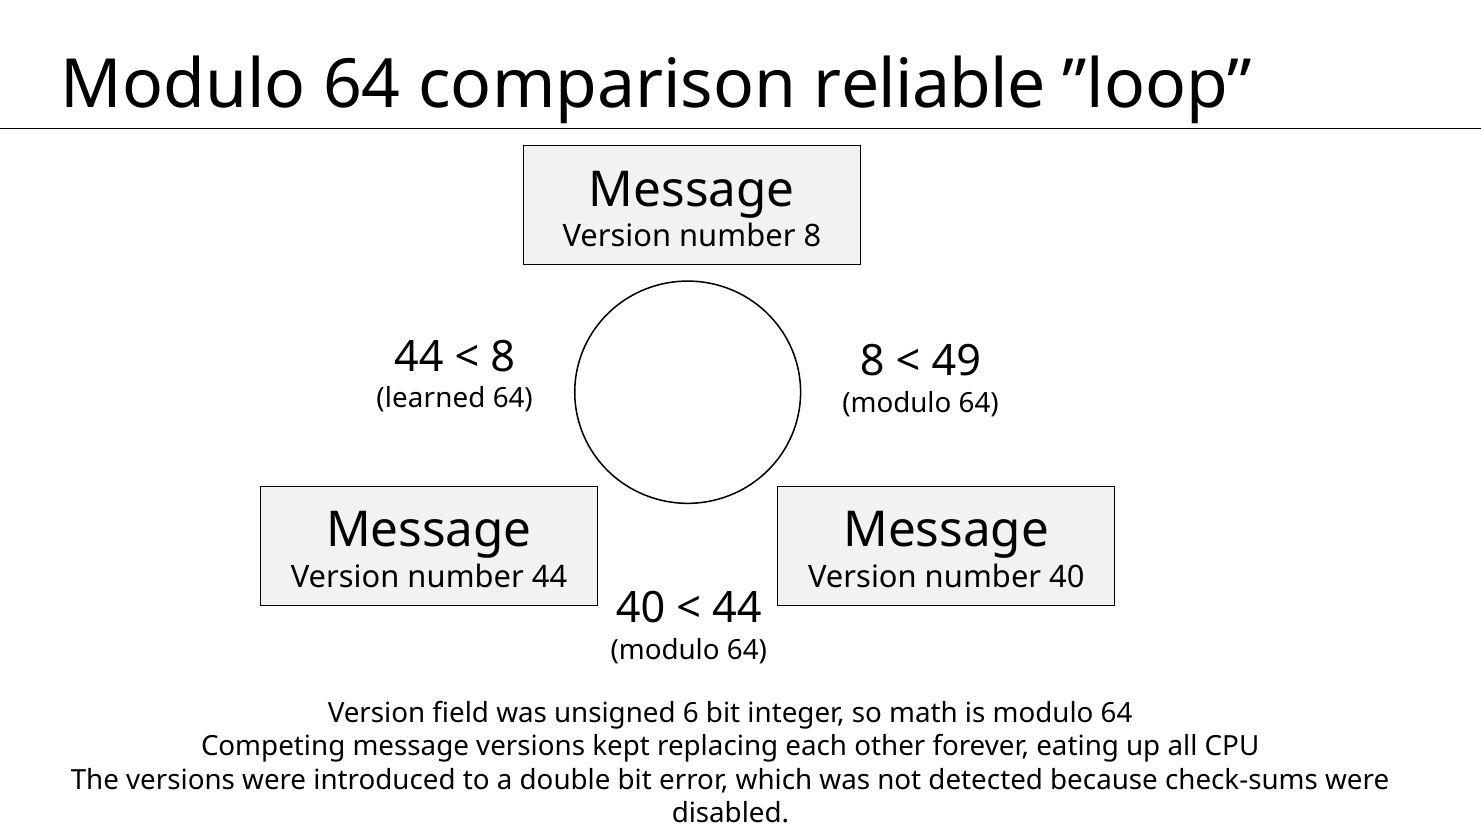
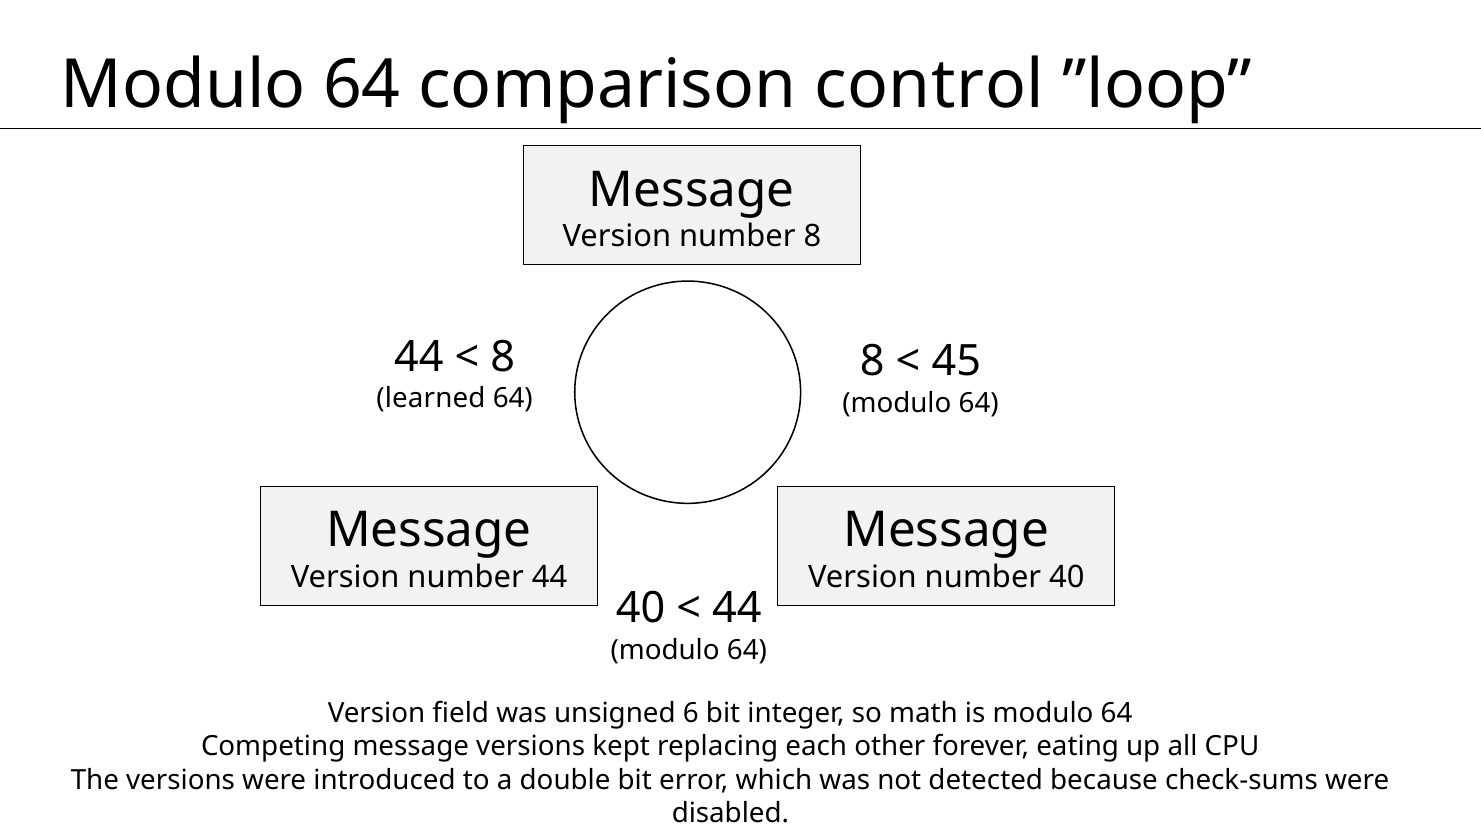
reliable: reliable -> control
49: 49 -> 45
